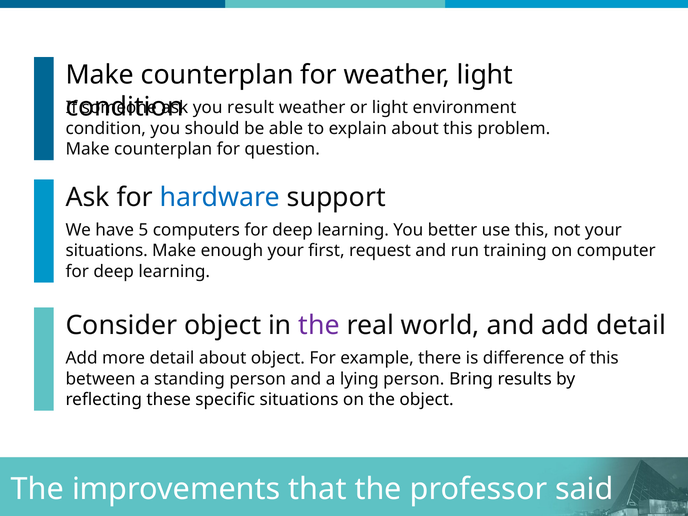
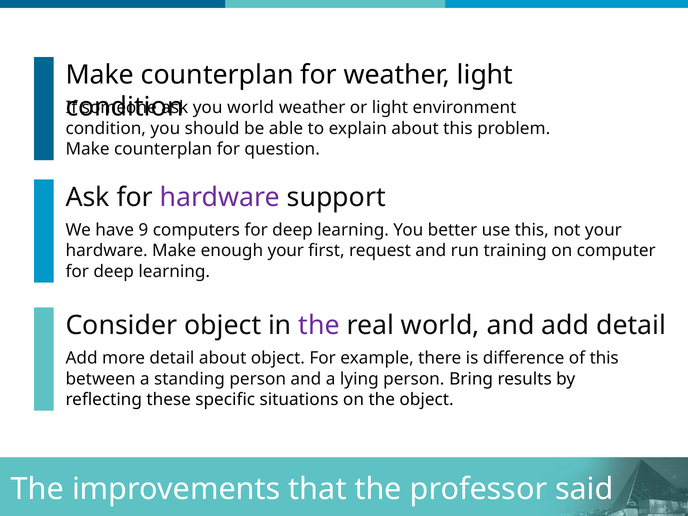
you result: result -> world
hardware at (220, 197) colour: blue -> purple
5: 5 -> 9
situations at (107, 251): situations -> hardware
